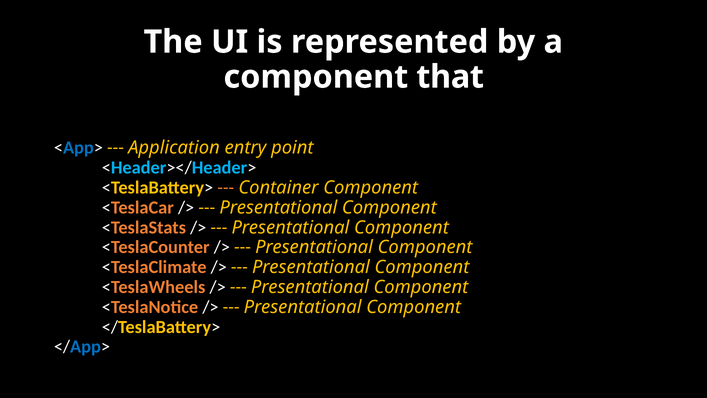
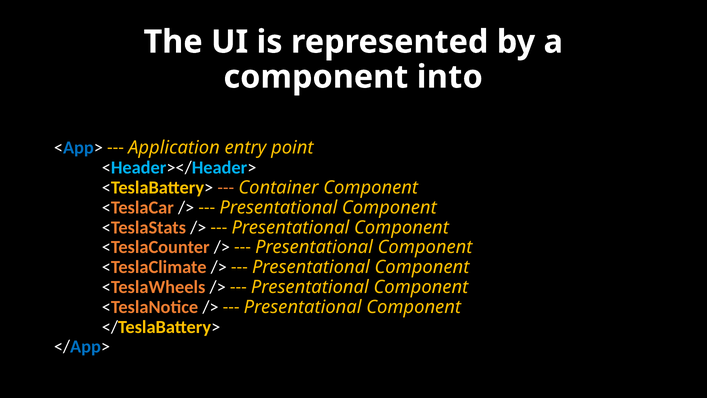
that: that -> into
